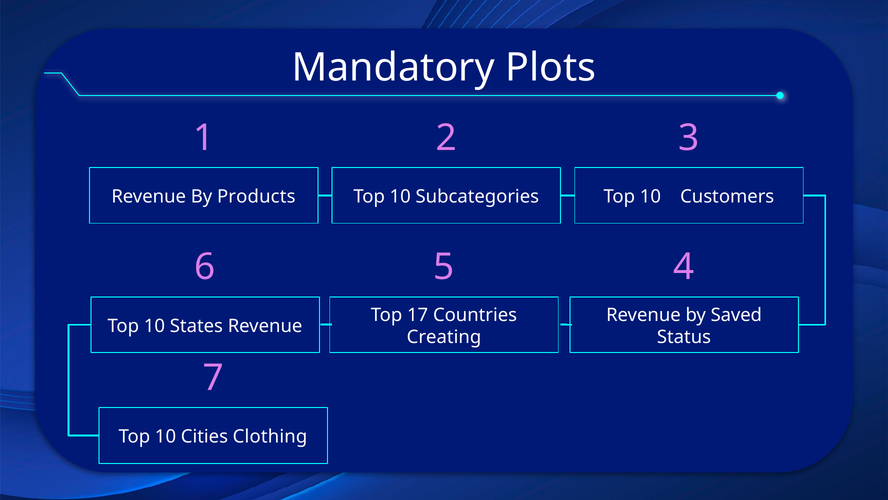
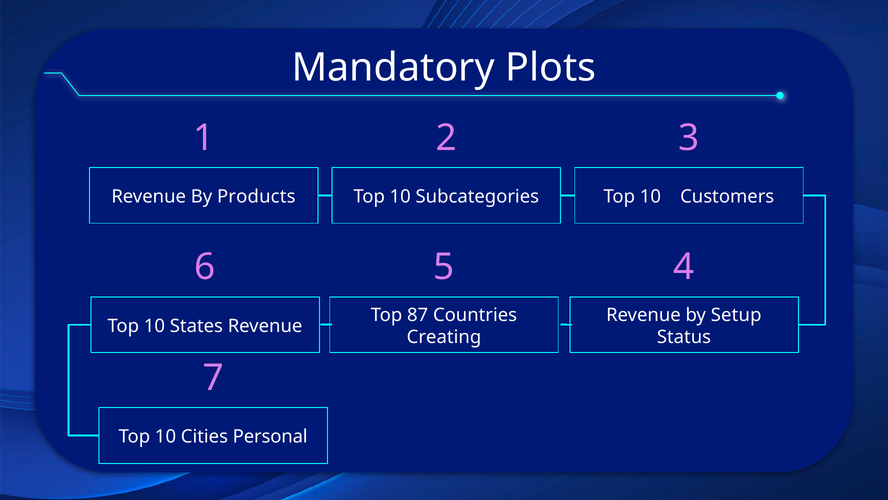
17: 17 -> 87
Saved: Saved -> Setup
Clothing: Clothing -> Personal
